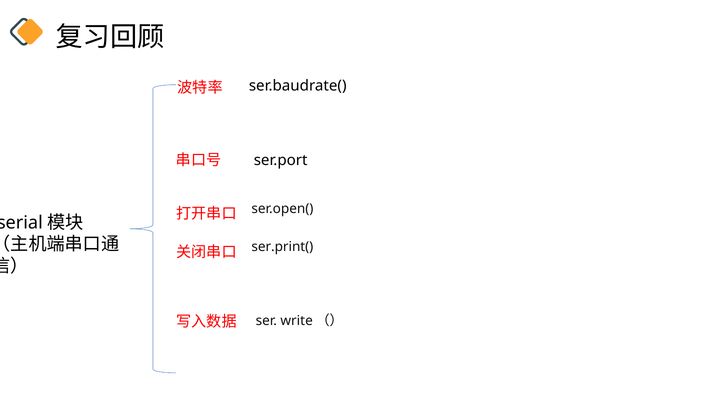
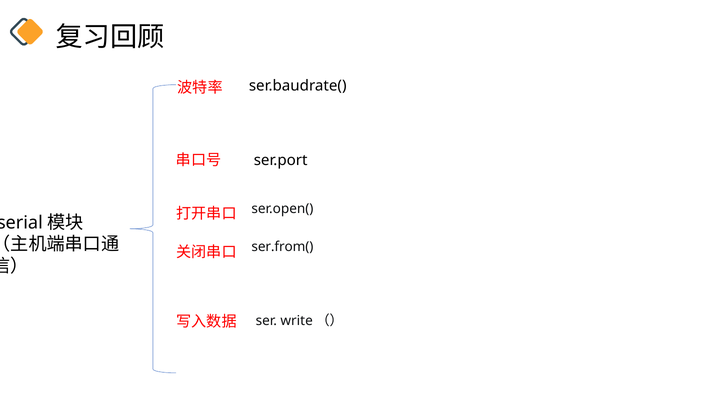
ser.print(: ser.print( -> ser.from(
